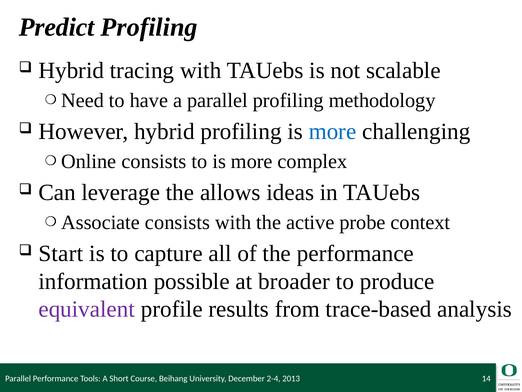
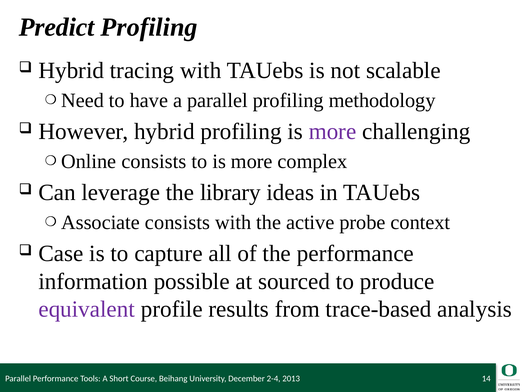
more at (333, 131) colour: blue -> purple
allows: allows -> library
Start: Start -> Case
broader: broader -> sourced
